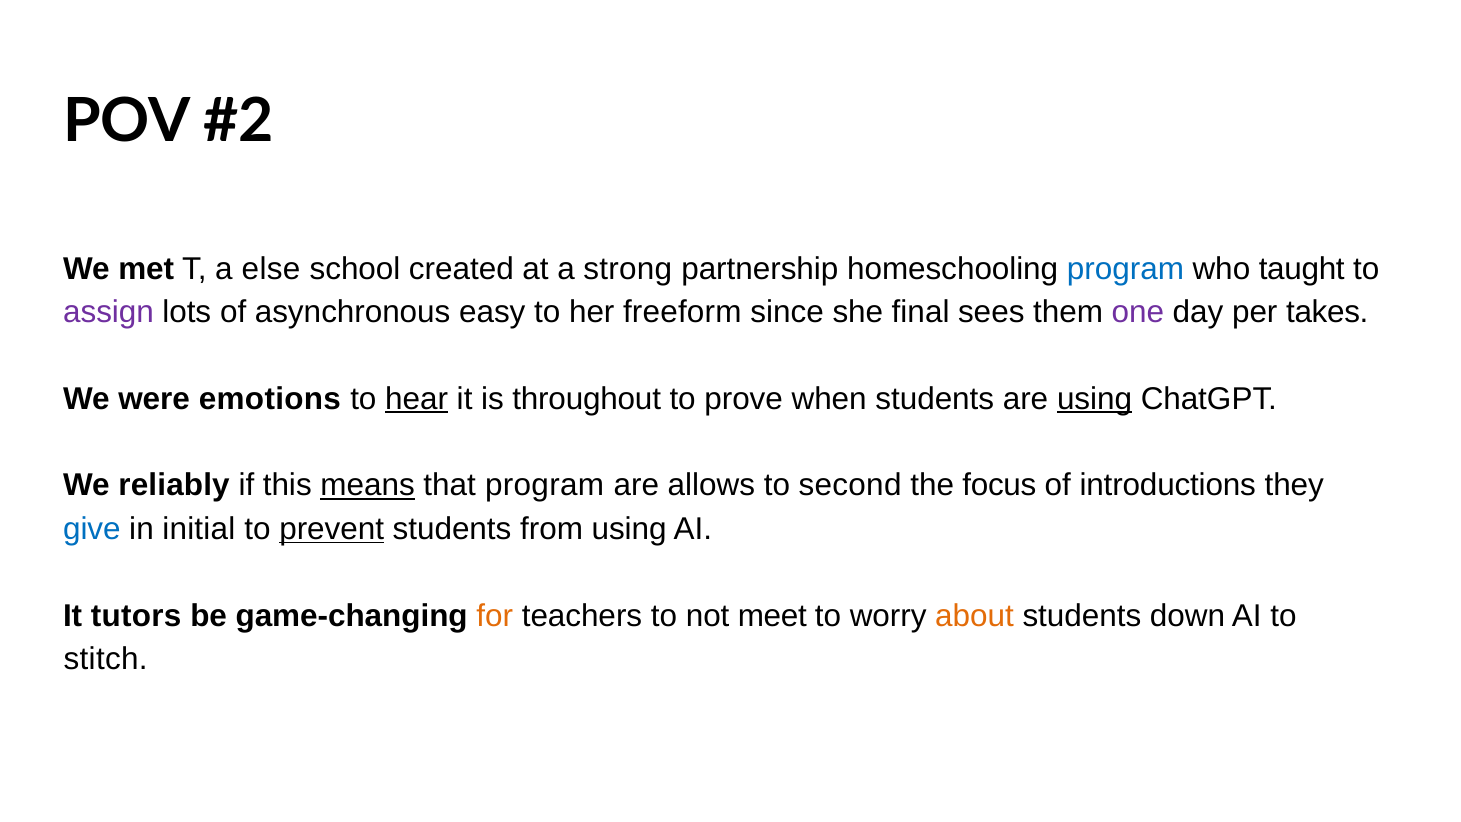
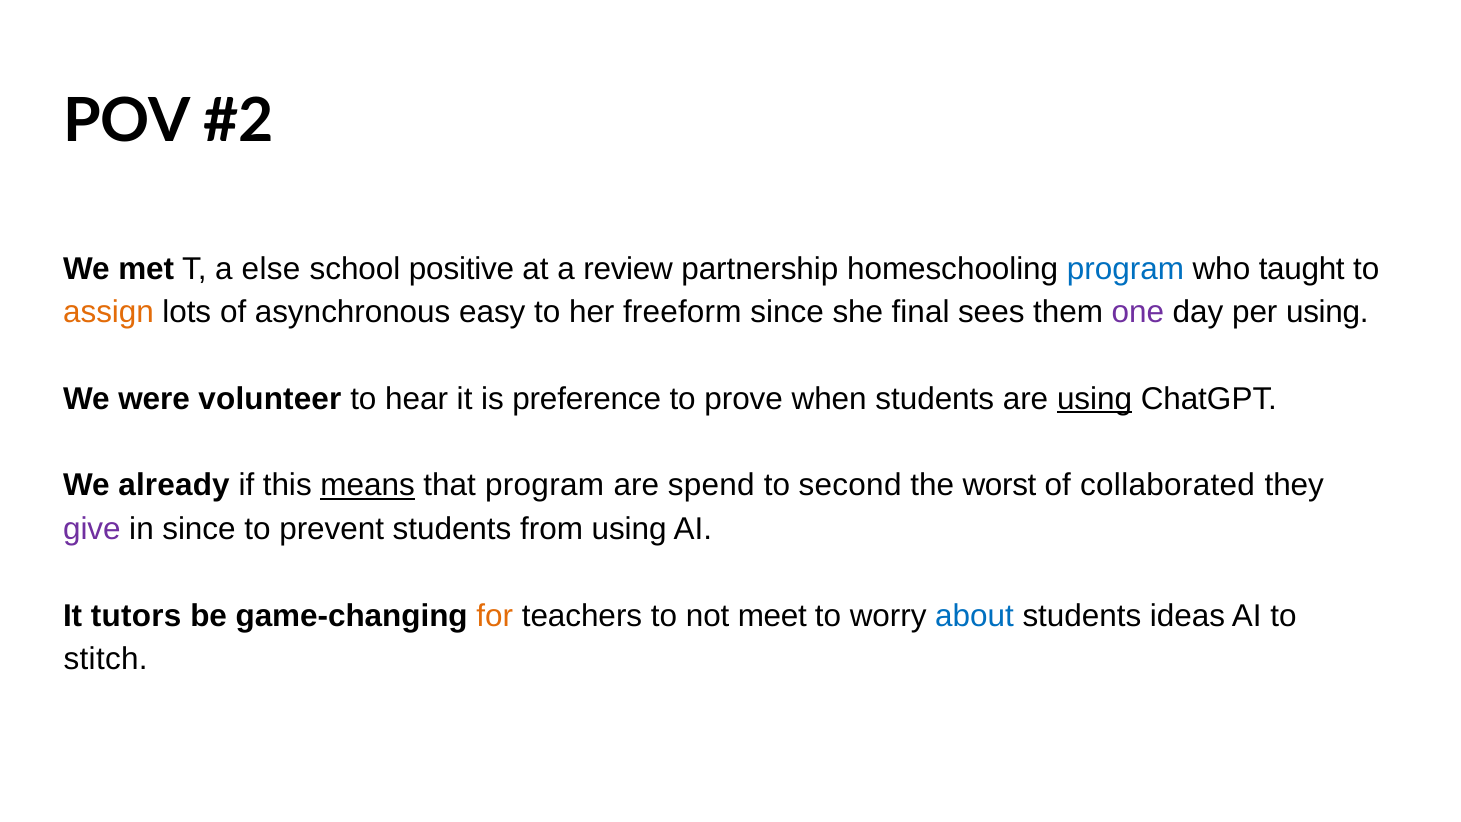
created: created -> positive
strong: strong -> review
assign colour: purple -> orange
per takes: takes -> using
emotions: emotions -> volunteer
hear underline: present -> none
throughout: throughout -> preference
reliably: reliably -> already
allows: allows -> spend
focus: focus -> worst
introductions: introductions -> collaborated
give colour: blue -> purple
in initial: initial -> since
prevent underline: present -> none
about colour: orange -> blue
down: down -> ideas
